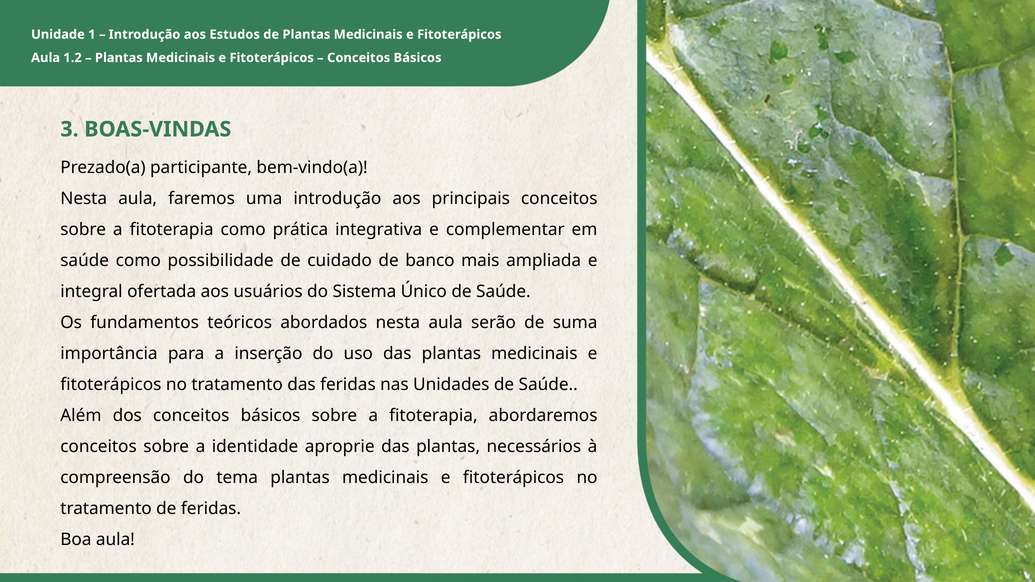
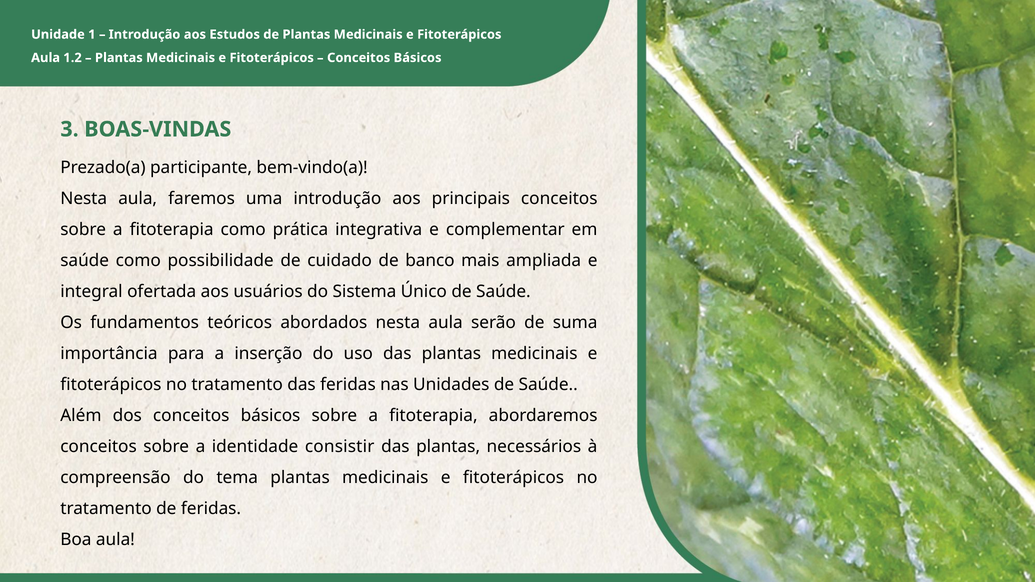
aproprie: aproprie -> consistir
